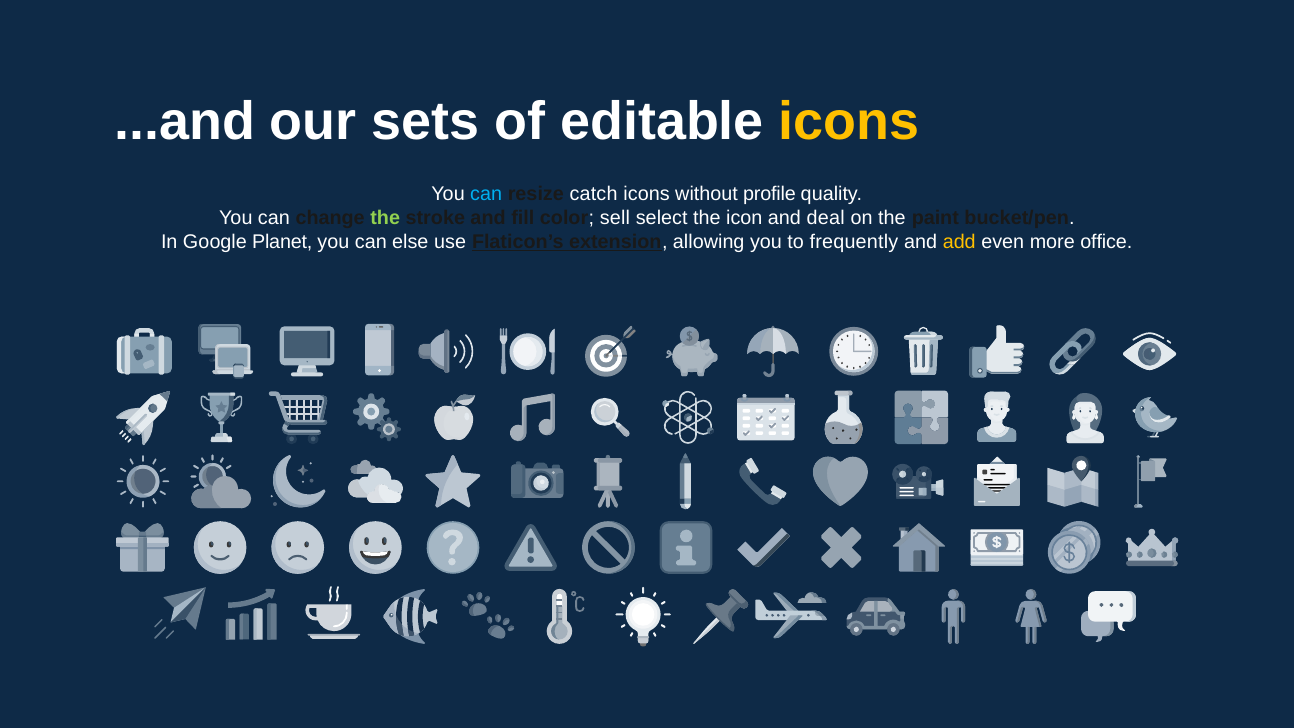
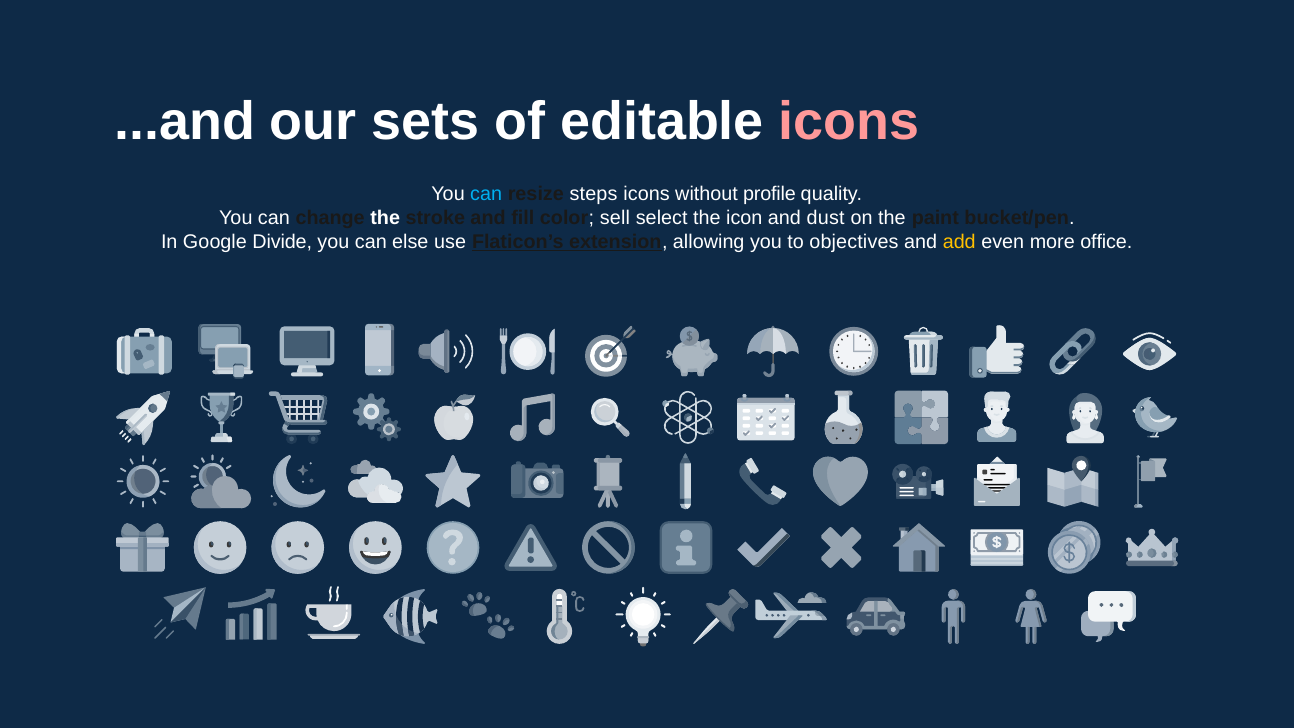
icons at (849, 121) colour: yellow -> pink
catch: catch -> steps
the at (385, 218) colour: light green -> white
deal: deal -> dust
Planet: Planet -> Divide
frequently: frequently -> objectives
